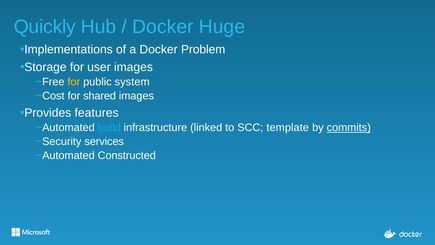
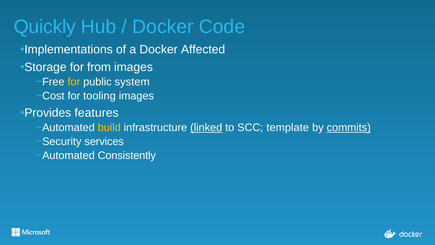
Huge: Huge -> Code
Problem: Problem -> Affected
user: user -> from
shared: shared -> tooling
build colour: light blue -> yellow
linked underline: none -> present
Constructed: Constructed -> Consistently
